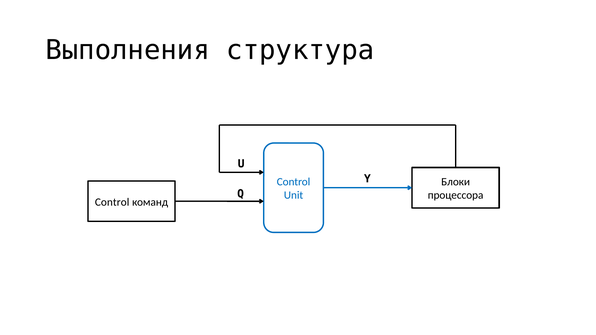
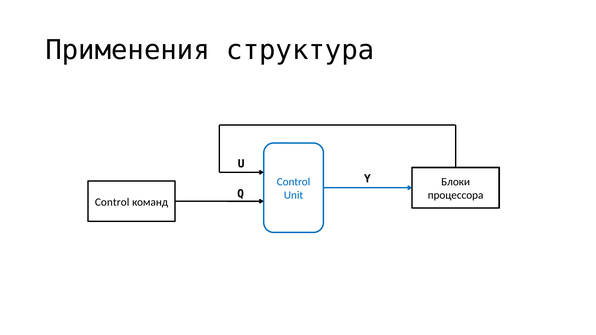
Выполнения: Выполнения -> Применения
